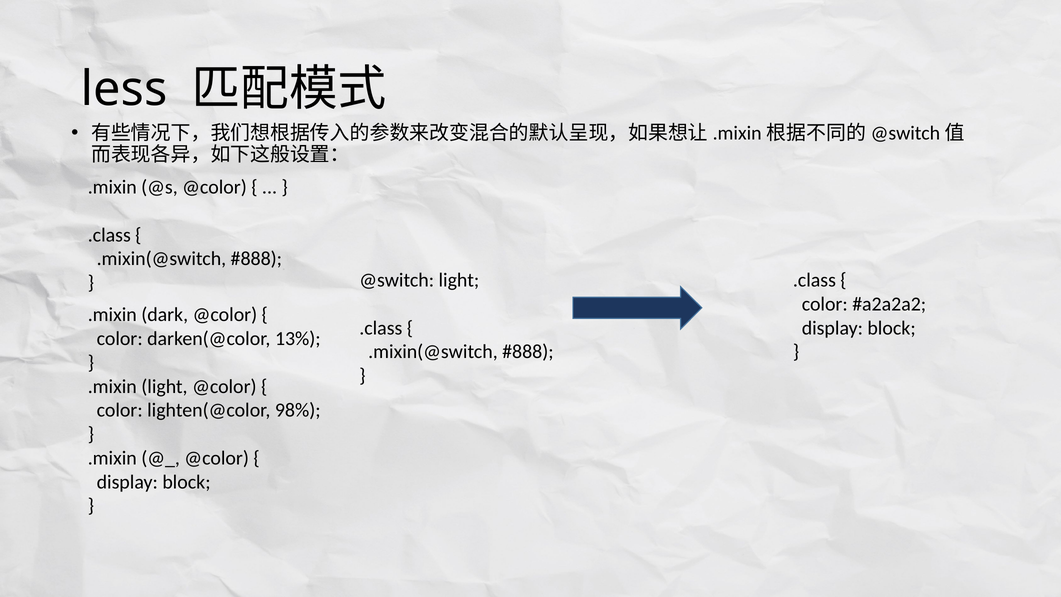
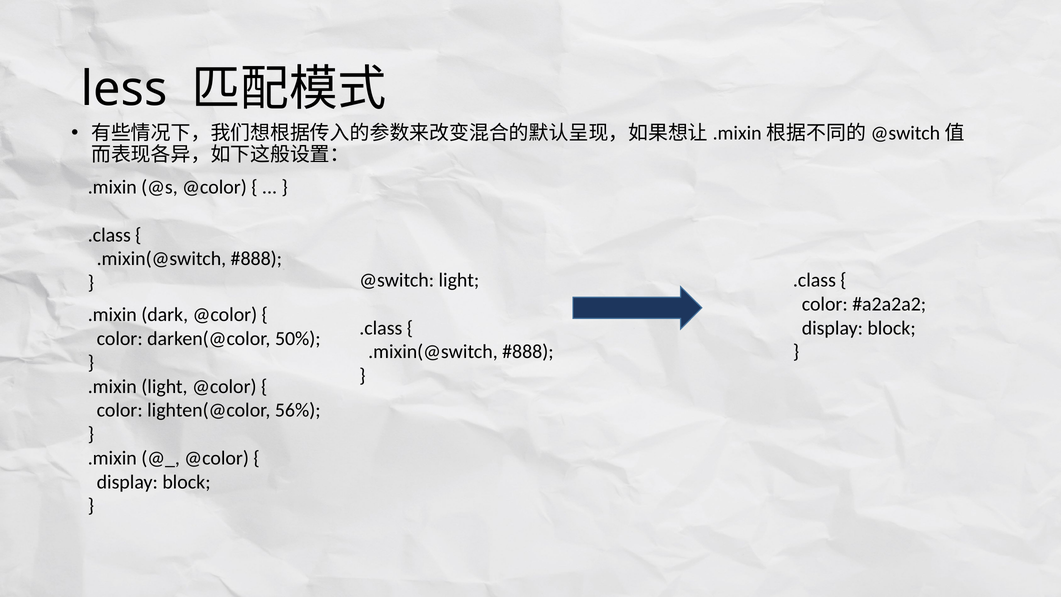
13%: 13% -> 50%
98%: 98% -> 56%
